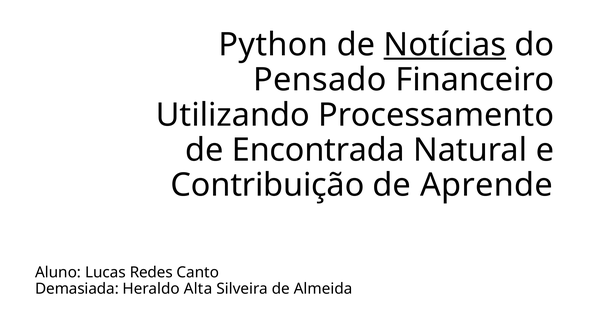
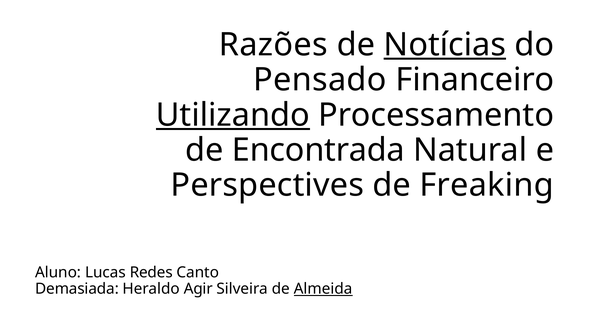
Python: Python -> Razões
Utilizando underline: none -> present
Contribuição: Contribuição -> Perspectives
Aprende: Aprende -> Freaking
Alta: Alta -> Agir
Almeida underline: none -> present
